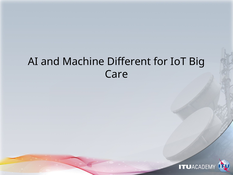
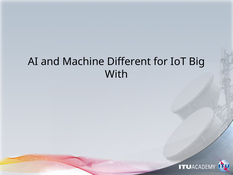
Care: Care -> With
